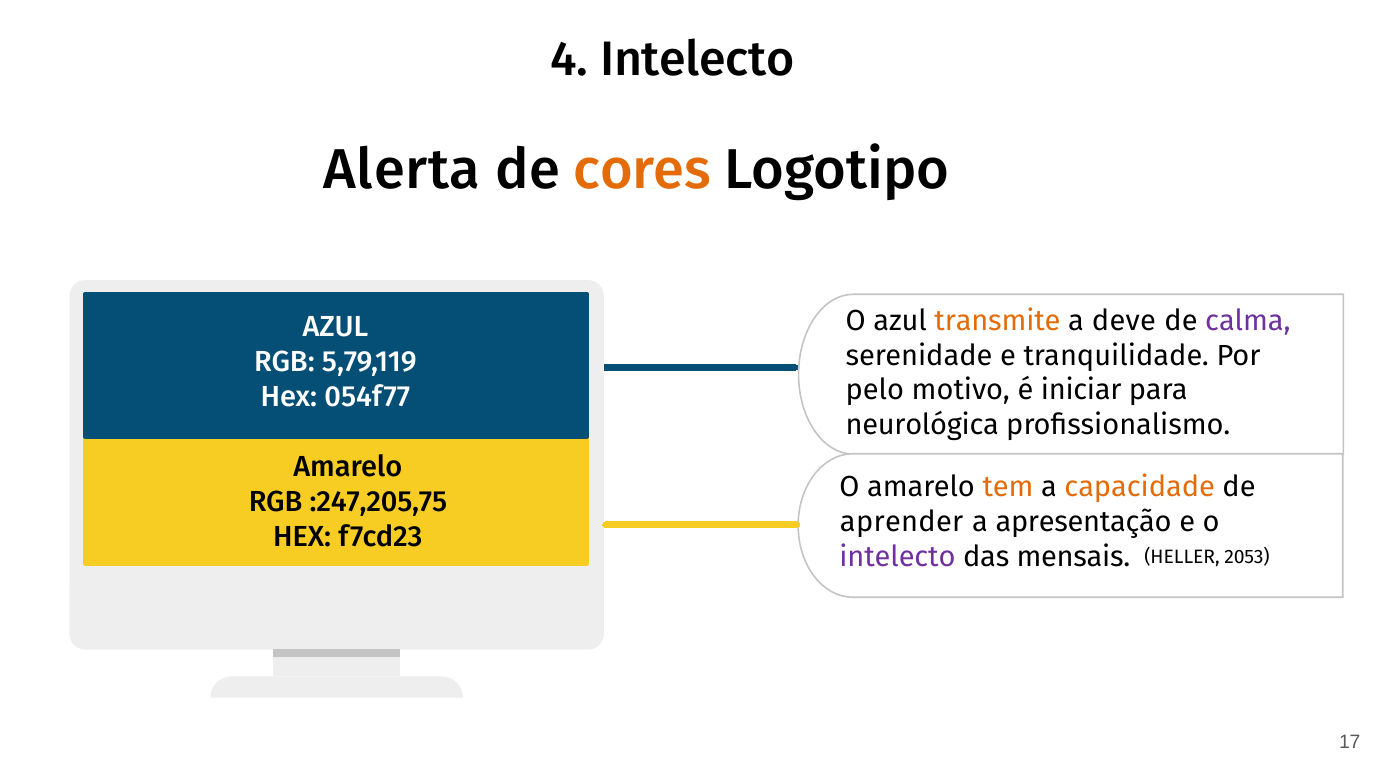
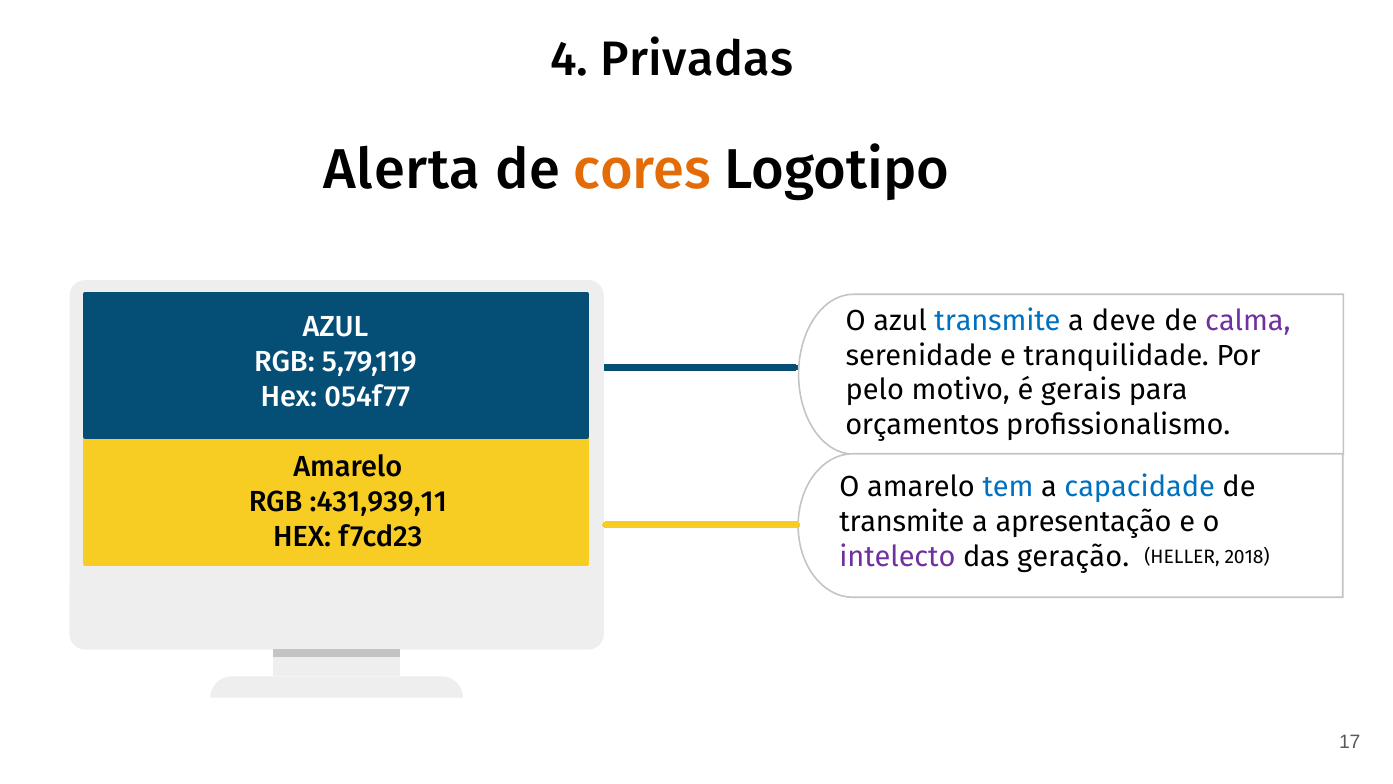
4 Intelecto: Intelecto -> Privadas
transmite at (997, 320) colour: orange -> blue
iniciar: iniciar -> gerais
neurológica: neurológica -> orçamentos
tem colour: orange -> blue
capacidade colour: orange -> blue
:247,205,75: :247,205,75 -> :431,939,11
aprender at (902, 522): aprender -> transmite
mensais: mensais -> geração
2053: 2053 -> 2018
